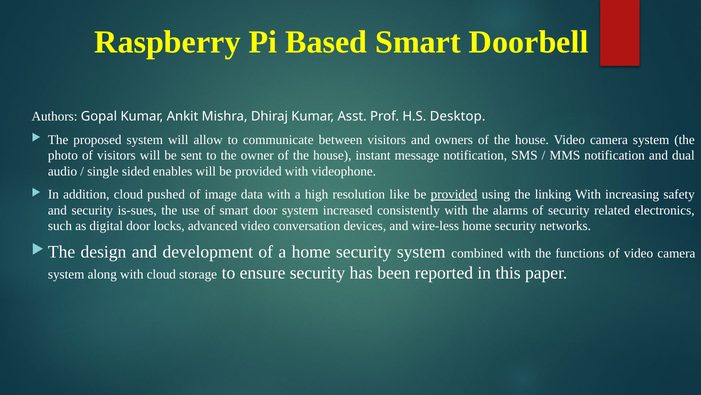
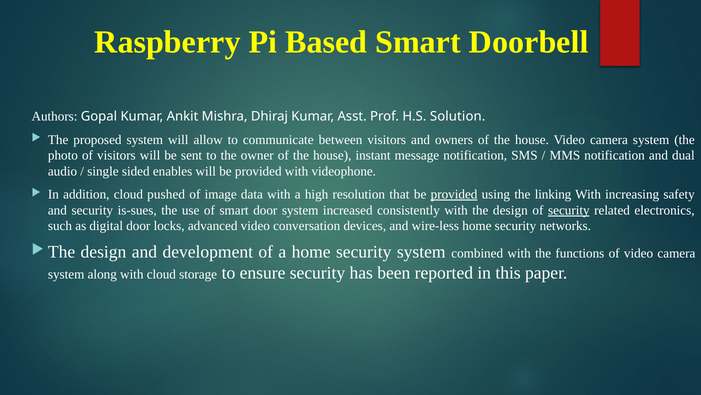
Desktop: Desktop -> Solution
like: like -> that
the alarms: alarms -> design
security at (569, 210) underline: none -> present
